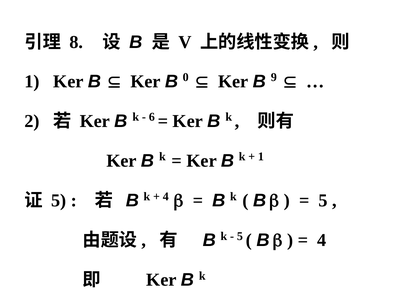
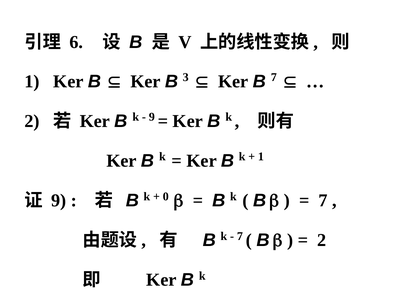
8: 8 -> 6
0: 0 -> 3
B 9: 9 -> 7
6 at (152, 117): 6 -> 9
5 at (59, 200): 5 -> 9
4 at (166, 196): 4 -> 0
5 at (323, 200): 5 -> 7
5 at (240, 236): 5 -> 7
4 at (322, 240): 4 -> 2
